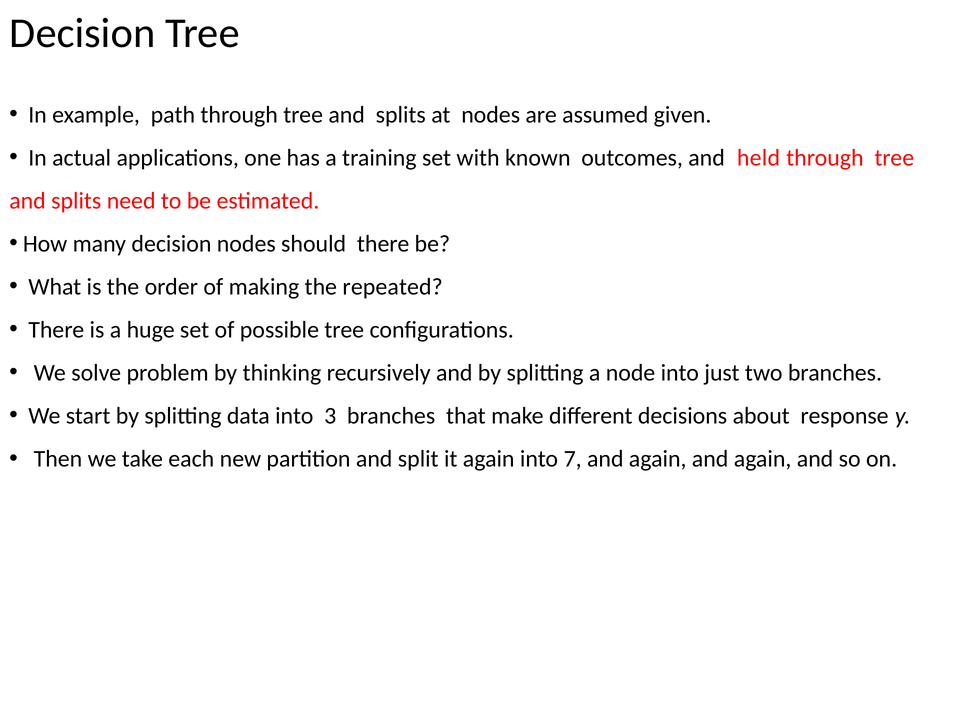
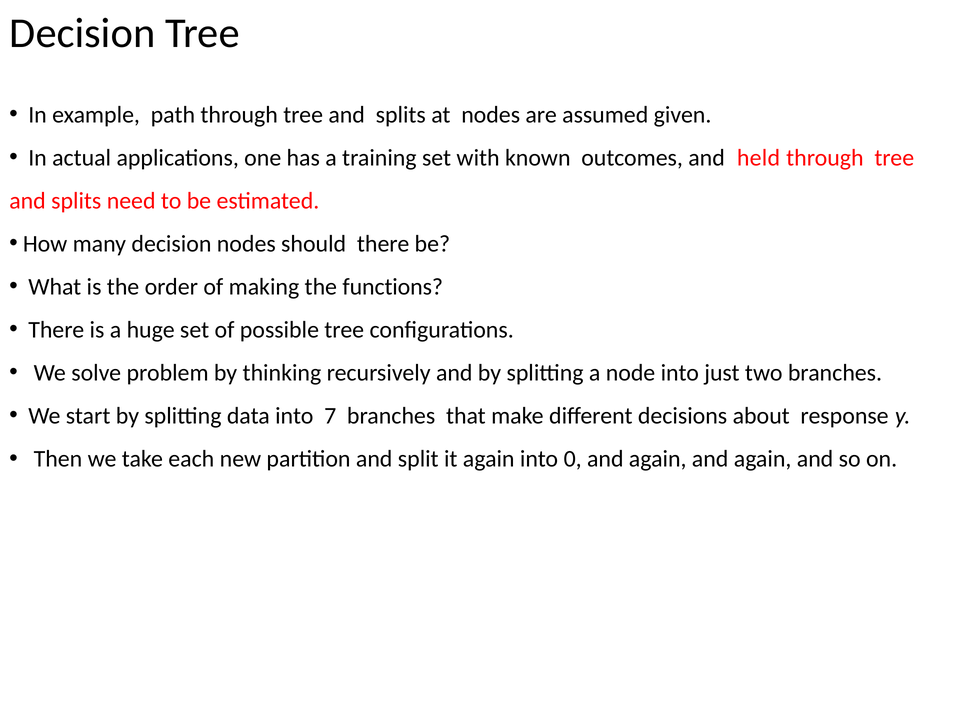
repeated: repeated -> functions
3: 3 -> 7
7: 7 -> 0
